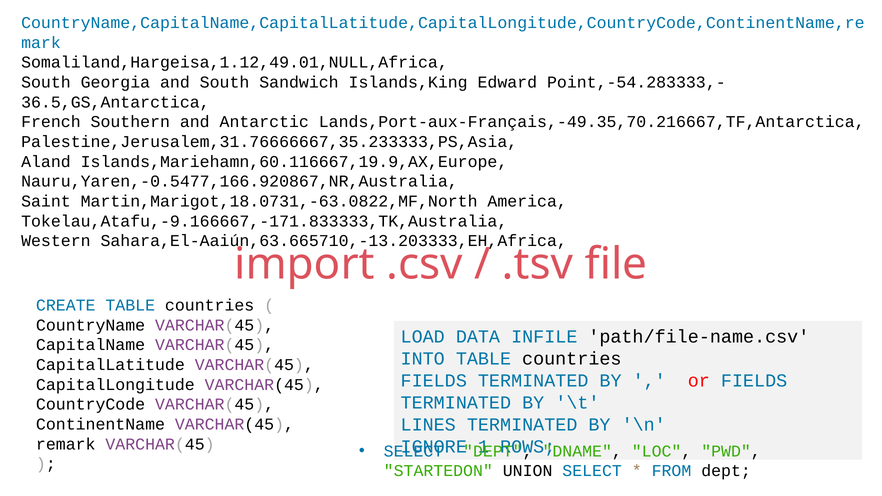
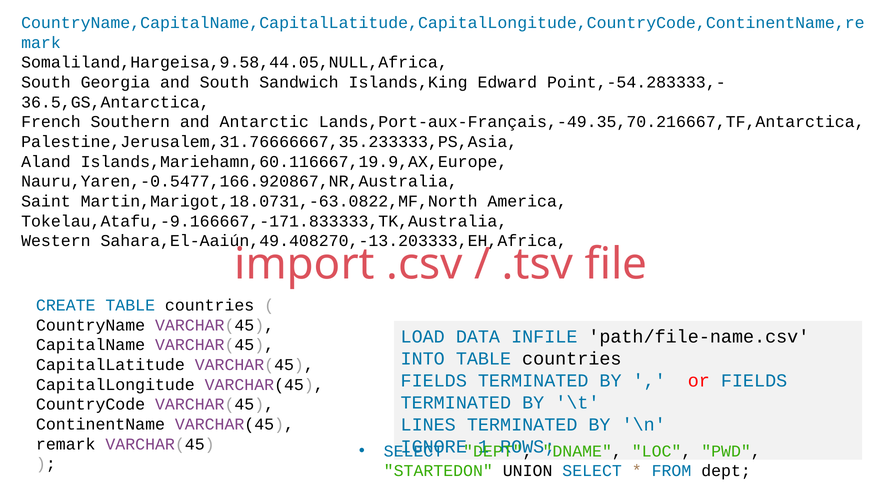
Somaliland,Hargeisa,1.12,49.01,NULL,Africa: Somaliland,Hargeisa,1.12,49.01,NULL,Africa -> Somaliland,Hargeisa,9.58,44.05,NULL,Africa
Sahara,El-Aaiún,63.665710,-13.203333,EH,Africa: Sahara,El-Aaiún,63.665710,-13.203333,EH,Africa -> Sahara,El-Aaiún,49.408270,-13.203333,EH,Africa
